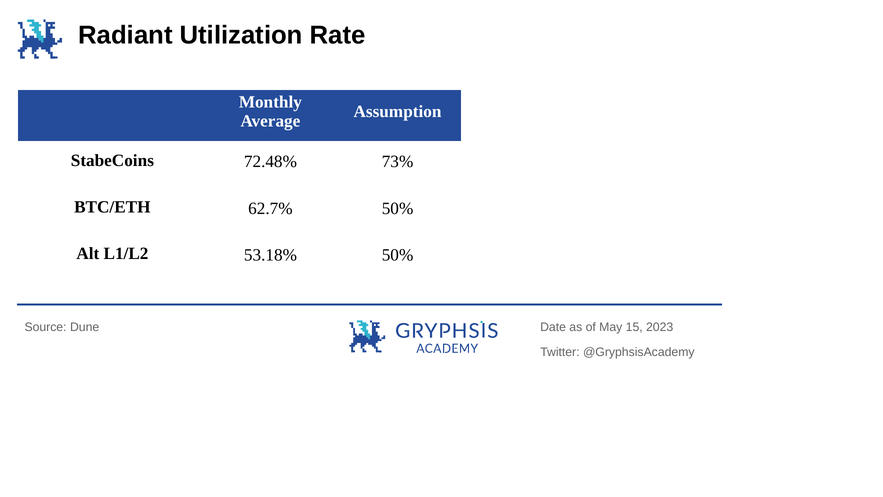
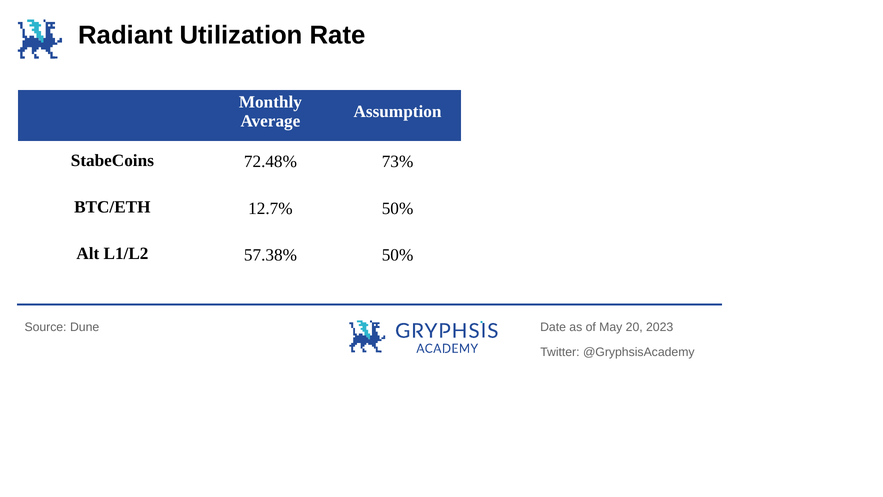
62.7%: 62.7% -> 12.7%
53.18%: 53.18% -> 57.38%
15: 15 -> 20
